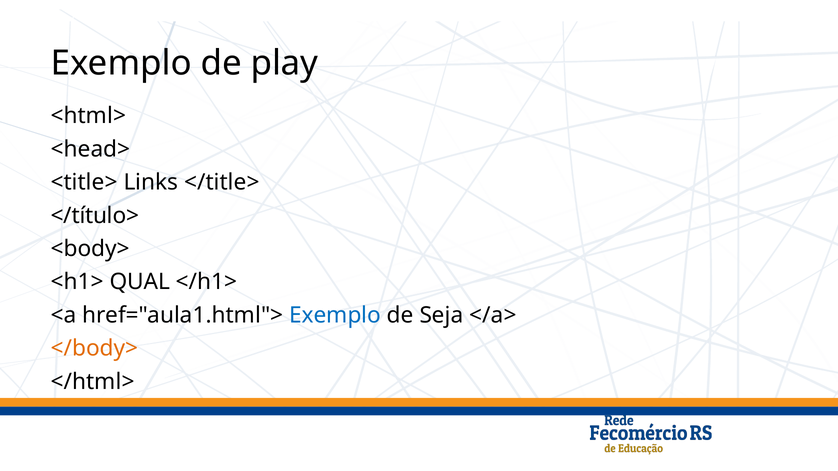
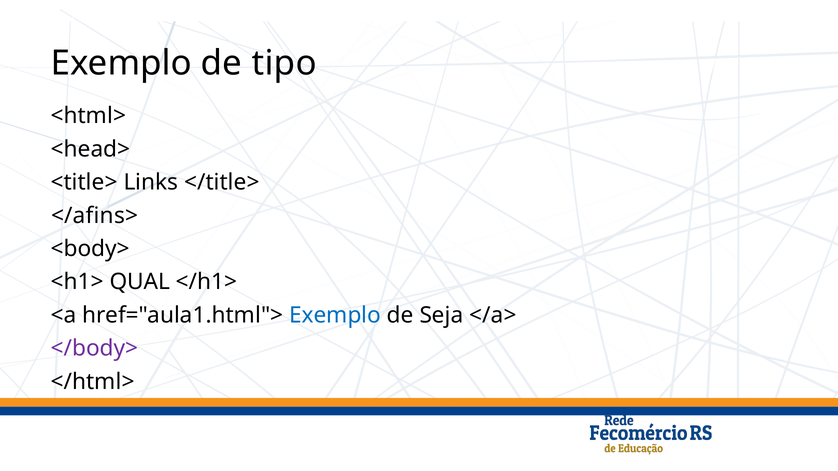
play: play -> tipo
</título>: </título> -> </afins>
</body> colour: orange -> purple
